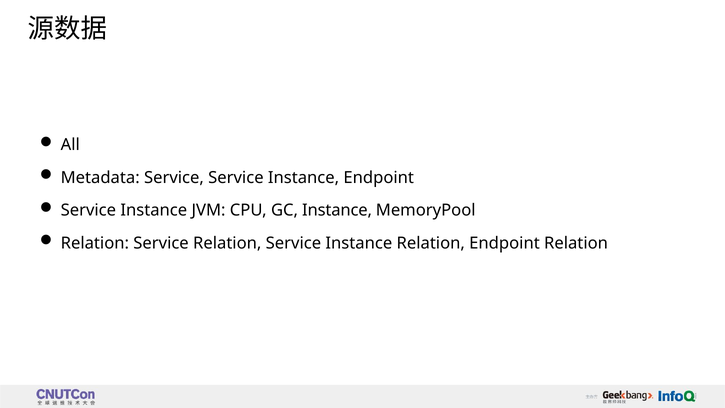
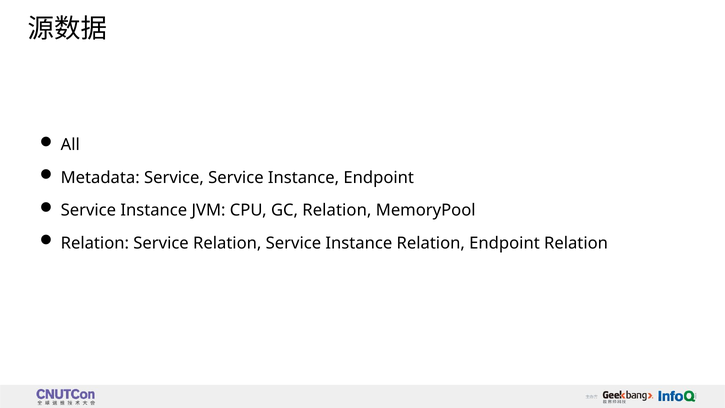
GC Instance: Instance -> Relation
